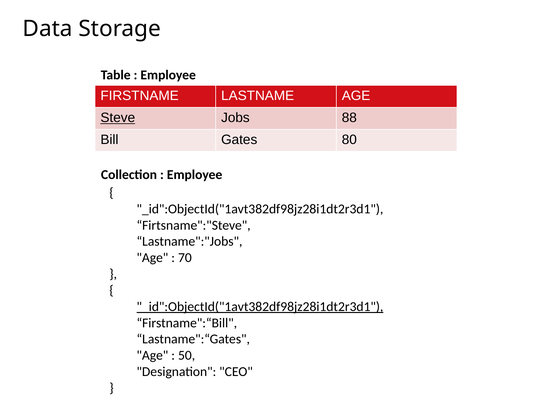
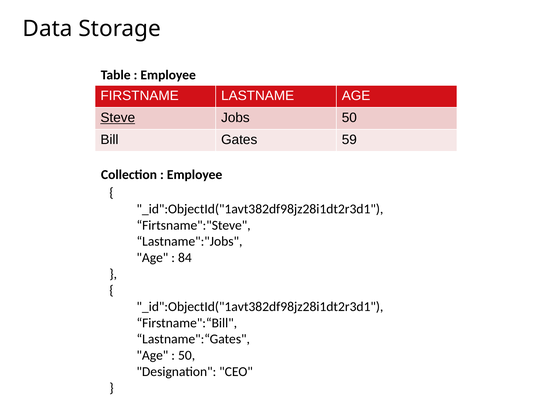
Jobs 88: 88 -> 50
80: 80 -> 59
70: 70 -> 84
_id":ObjectId("1avt382df98jz28i1dt2r3d1 at (260, 307) underline: present -> none
